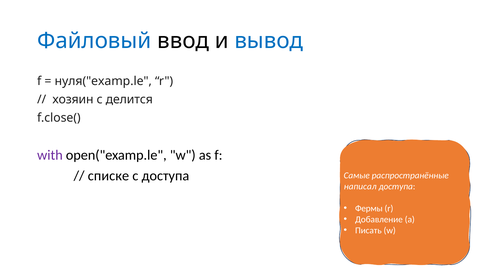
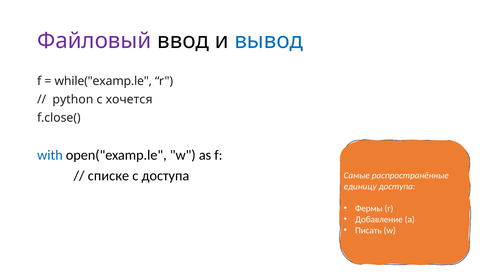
Файловый colour: blue -> purple
нуля("examp.le: нуля("examp.le -> while("examp.le
хозяин: хозяин -> python
делится: делится -> хочется
with colour: purple -> blue
написал: написал -> единицу
